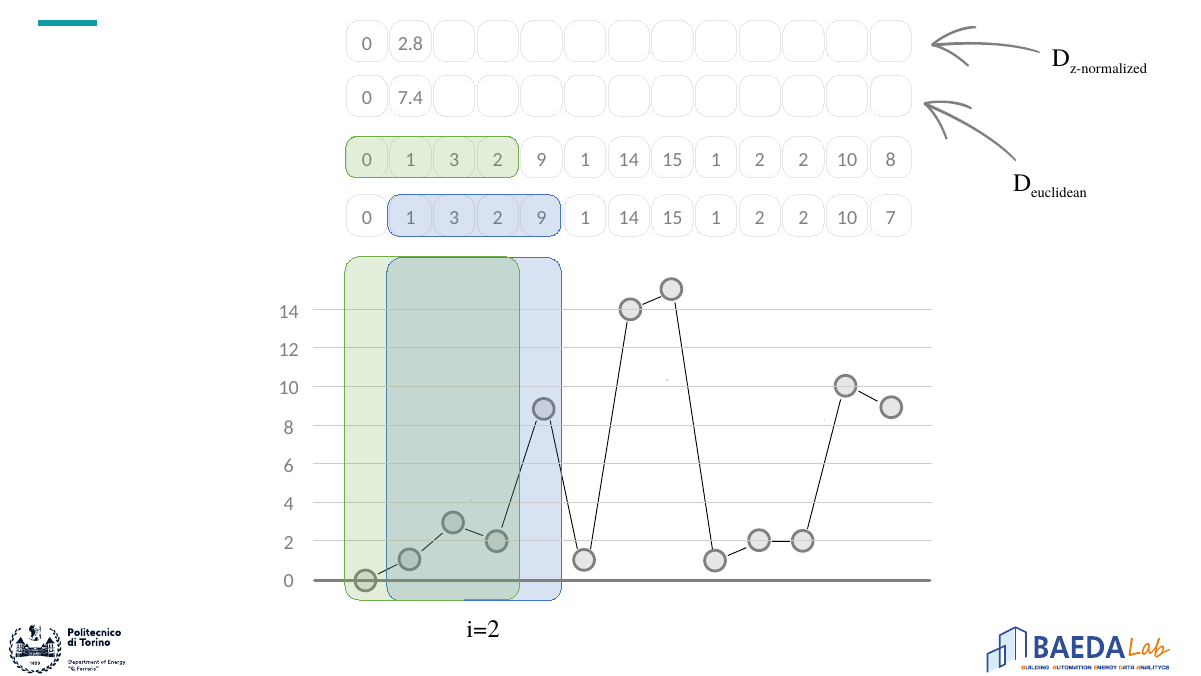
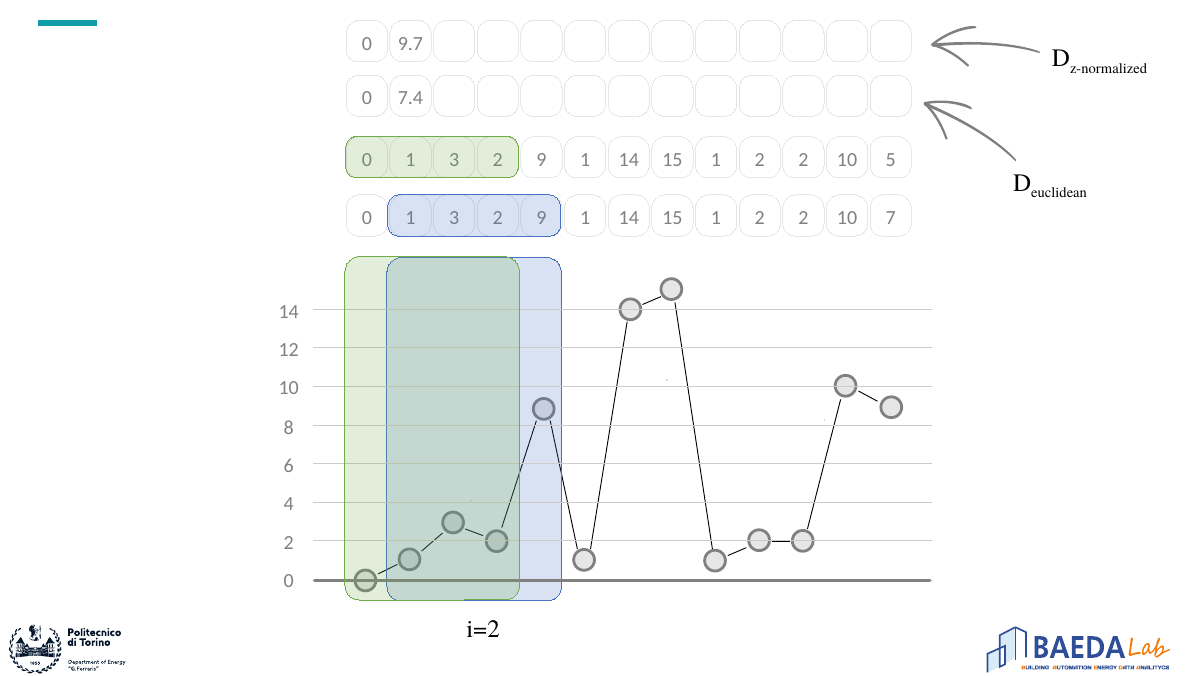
2.8: 2.8 -> 9.7
2 2 10 8: 8 -> 5
